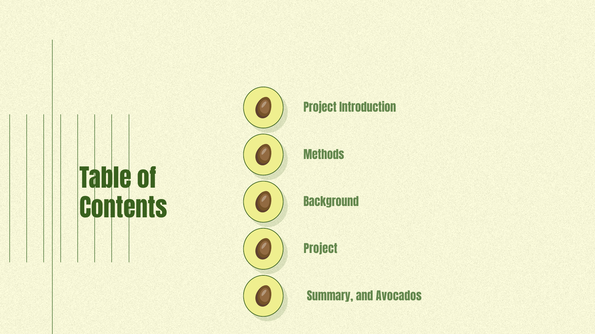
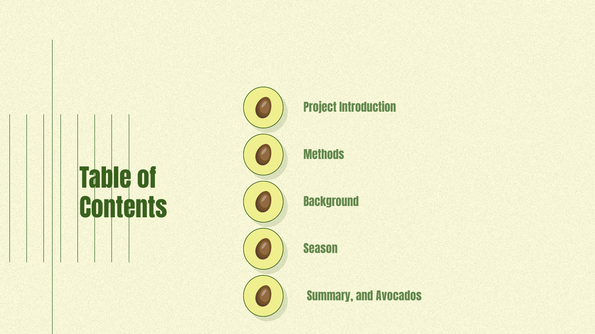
Project at (321, 250): Project -> Season
